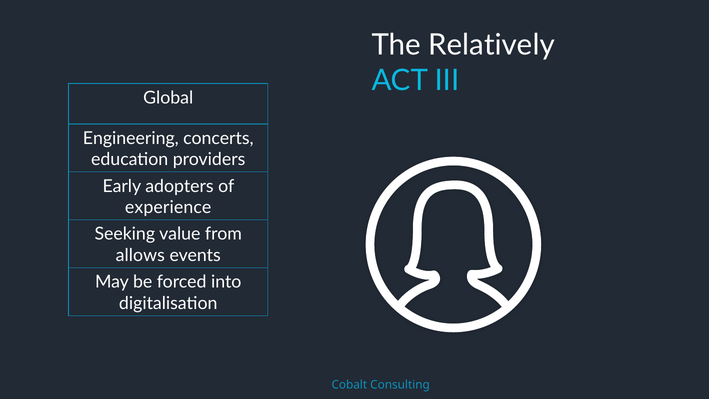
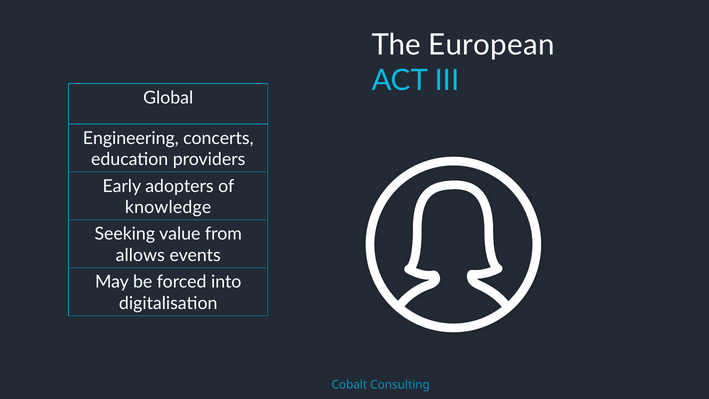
Relatively: Relatively -> European
experience: experience -> knowledge
